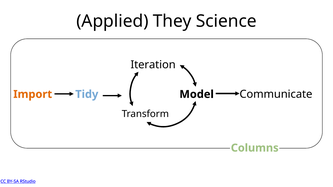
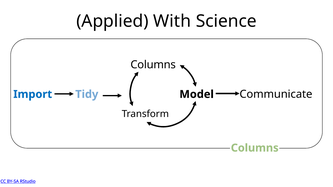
They: They -> With
Iteration at (153, 65): Iteration -> Columns
Import colour: orange -> blue
